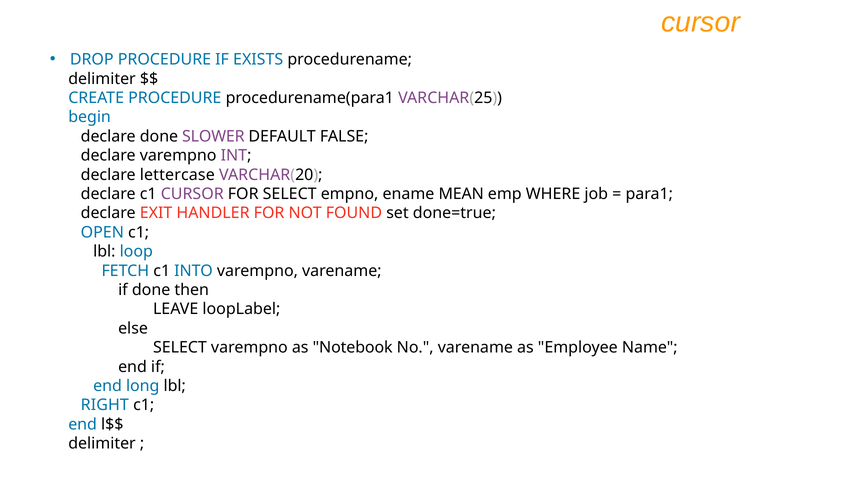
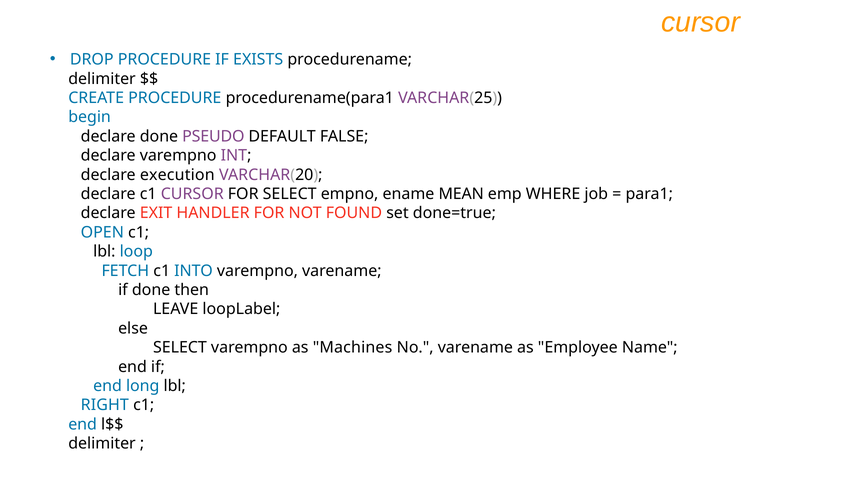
SLOWER: SLOWER -> PSEUDO
lettercase: lettercase -> execution
Notebook: Notebook -> Machines
